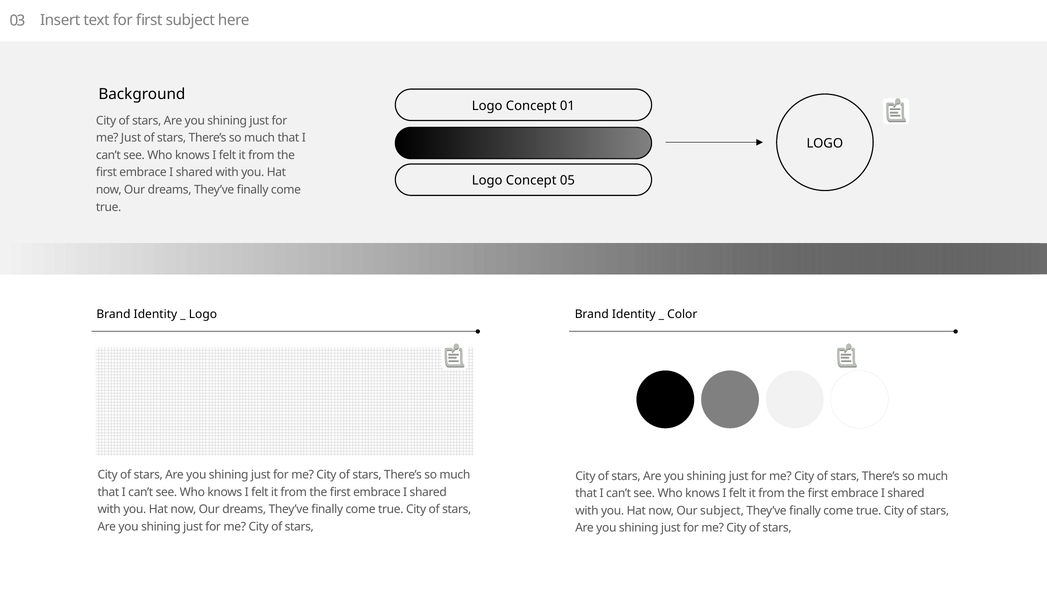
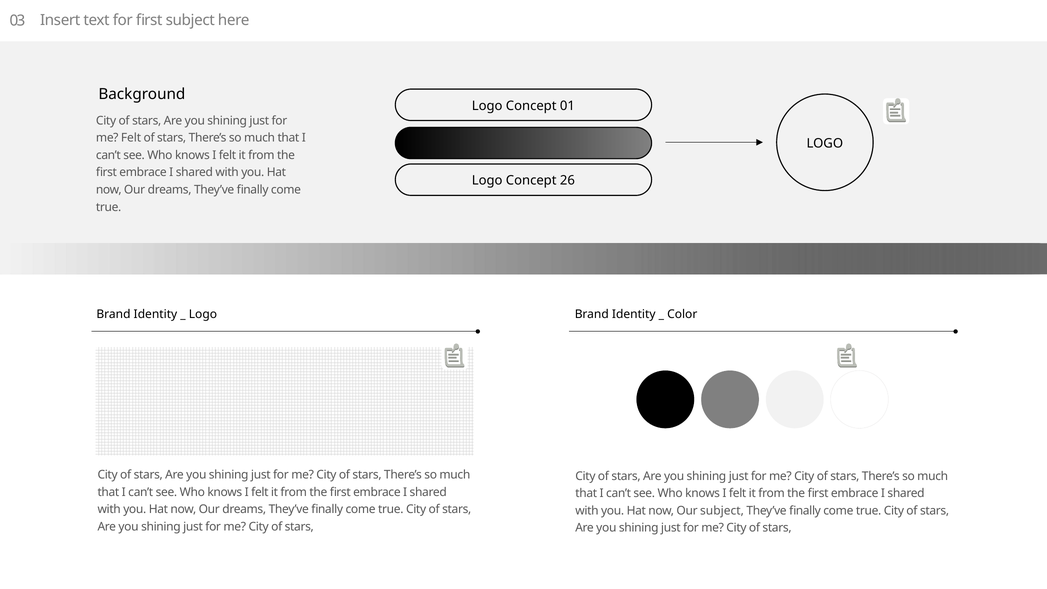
me Just: Just -> Felt
05: 05 -> 26
